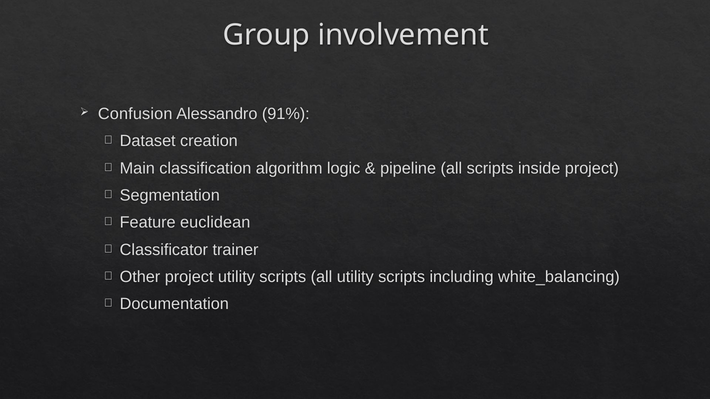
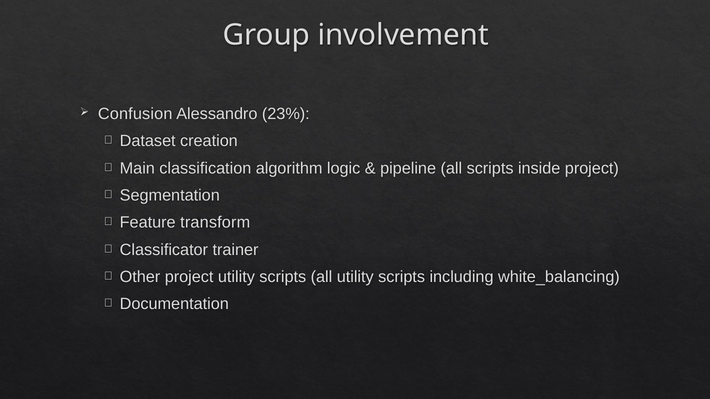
91%: 91% -> 23%
euclidean: euclidean -> transform
